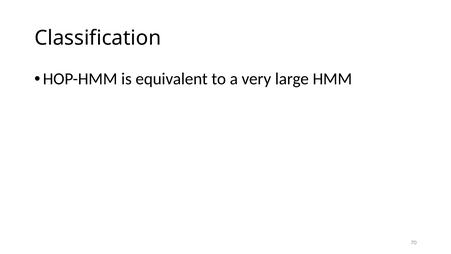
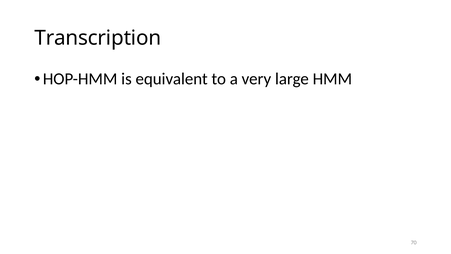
Classification: Classification -> Transcription
